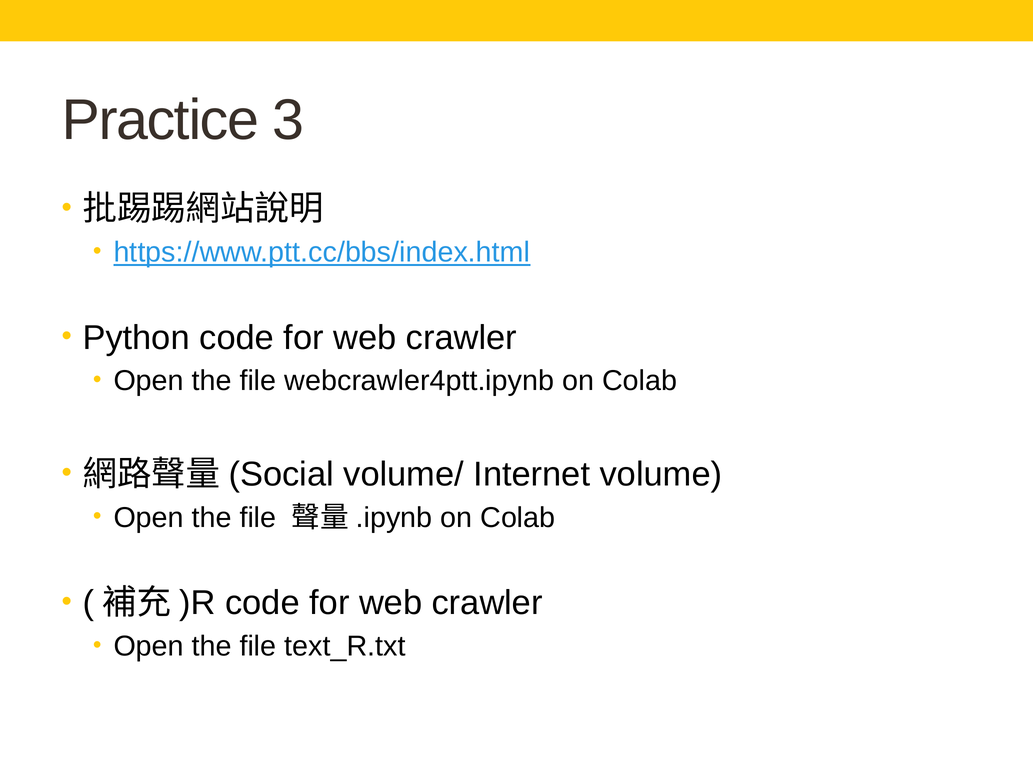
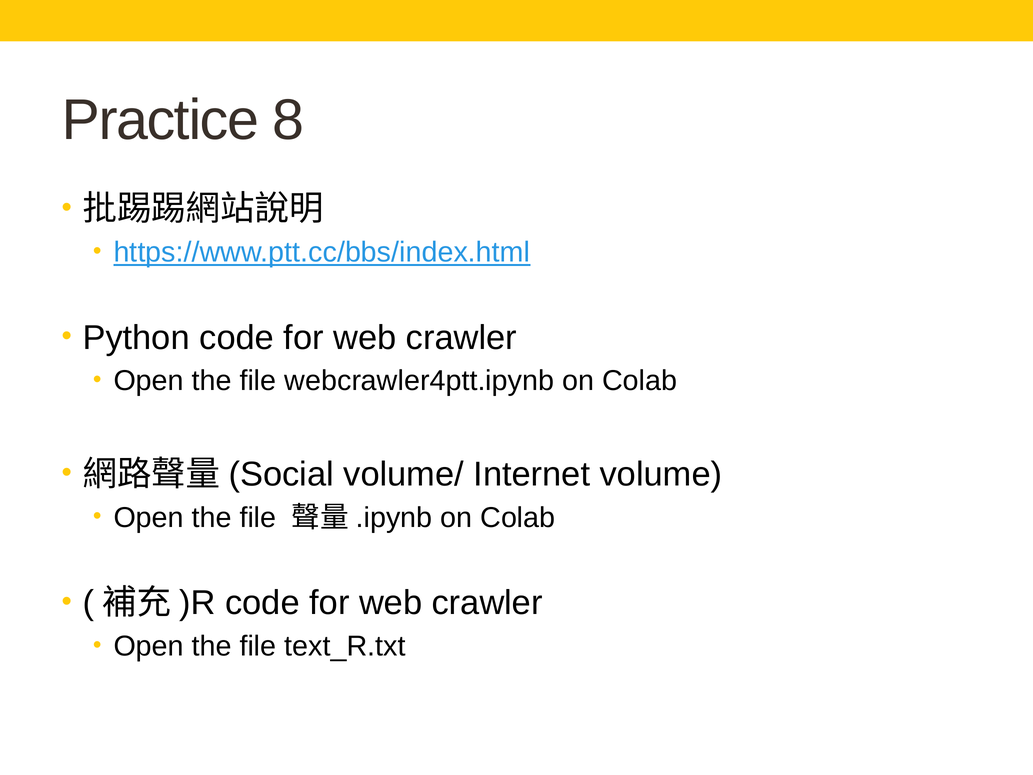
3: 3 -> 8
